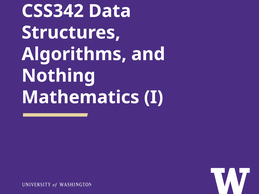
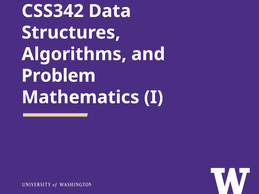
Nothing: Nothing -> Problem
